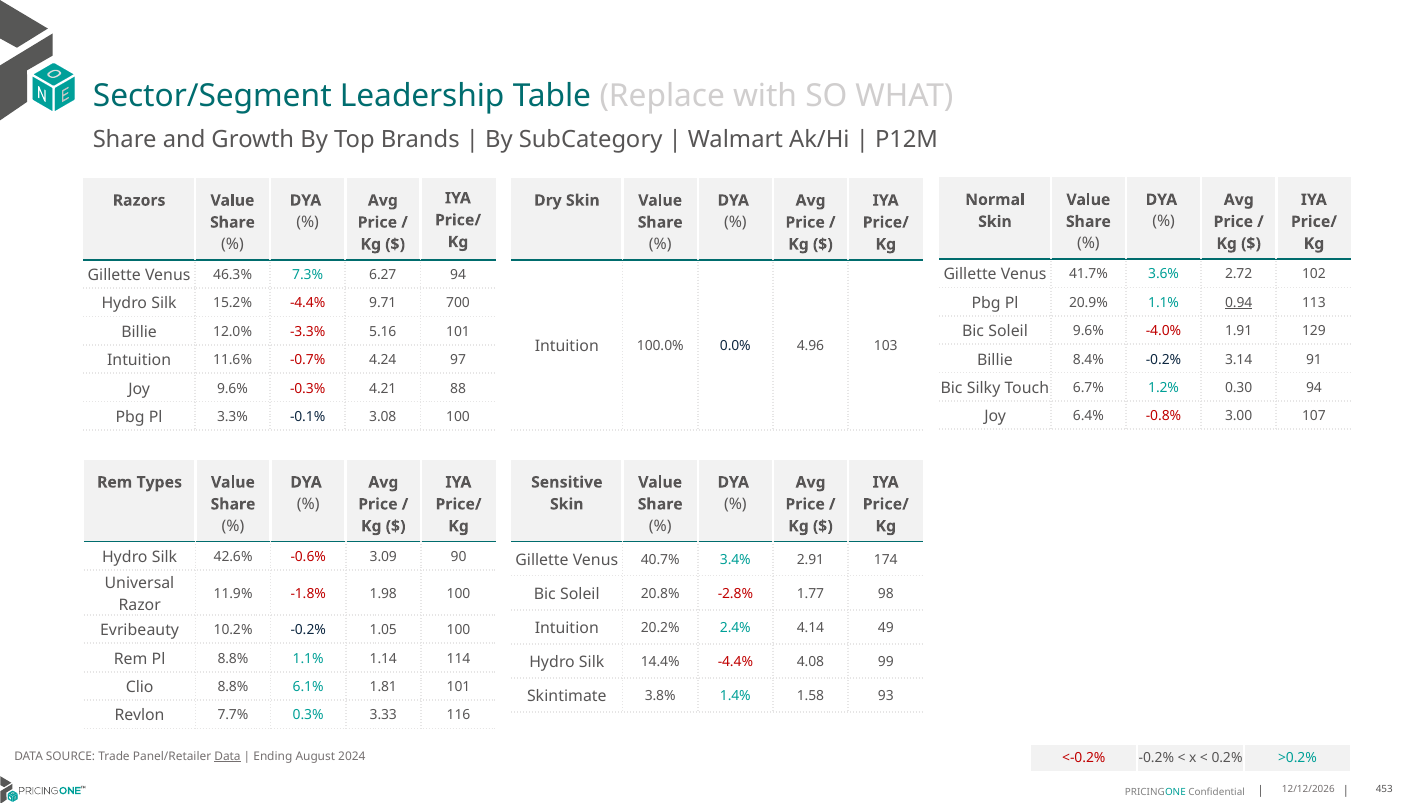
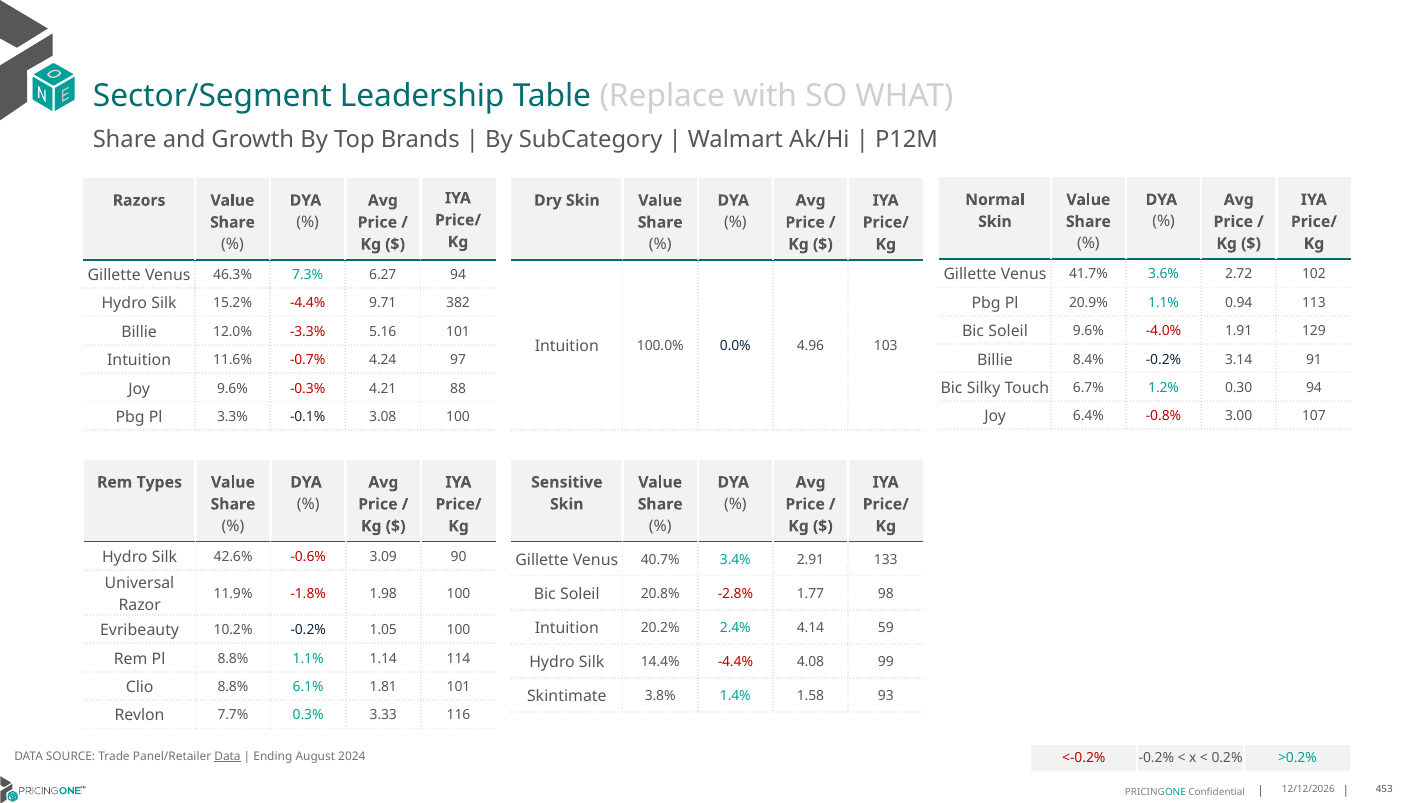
0.94 underline: present -> none
700: 700 -> 382
174: 174 -> 133
49: 49 -> 59
